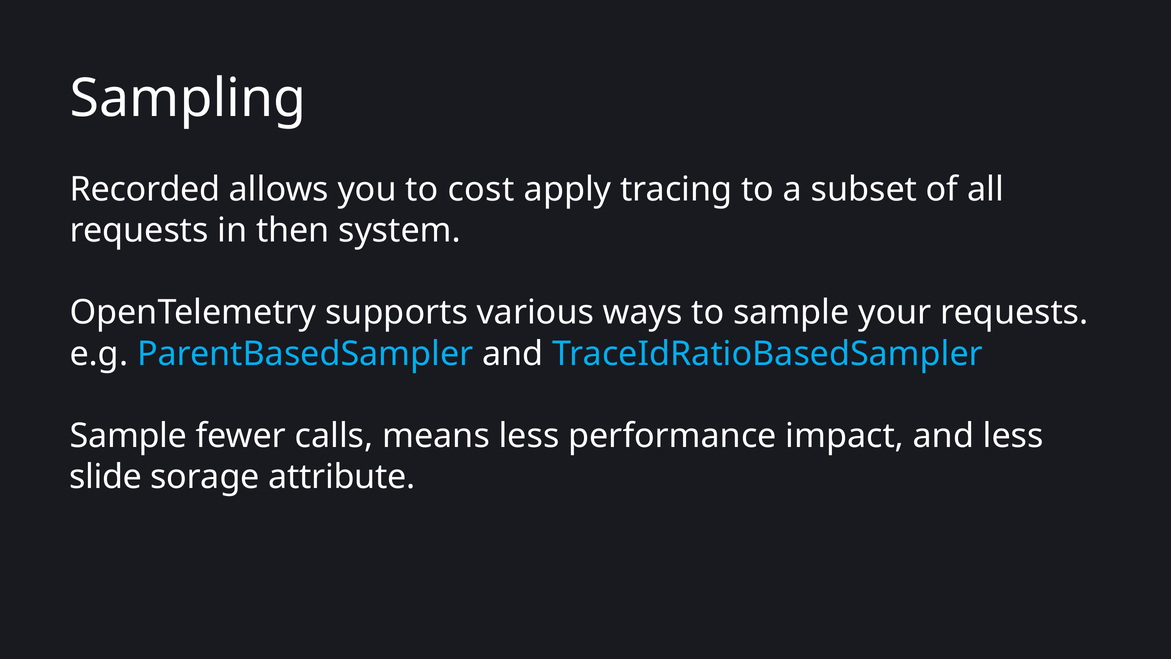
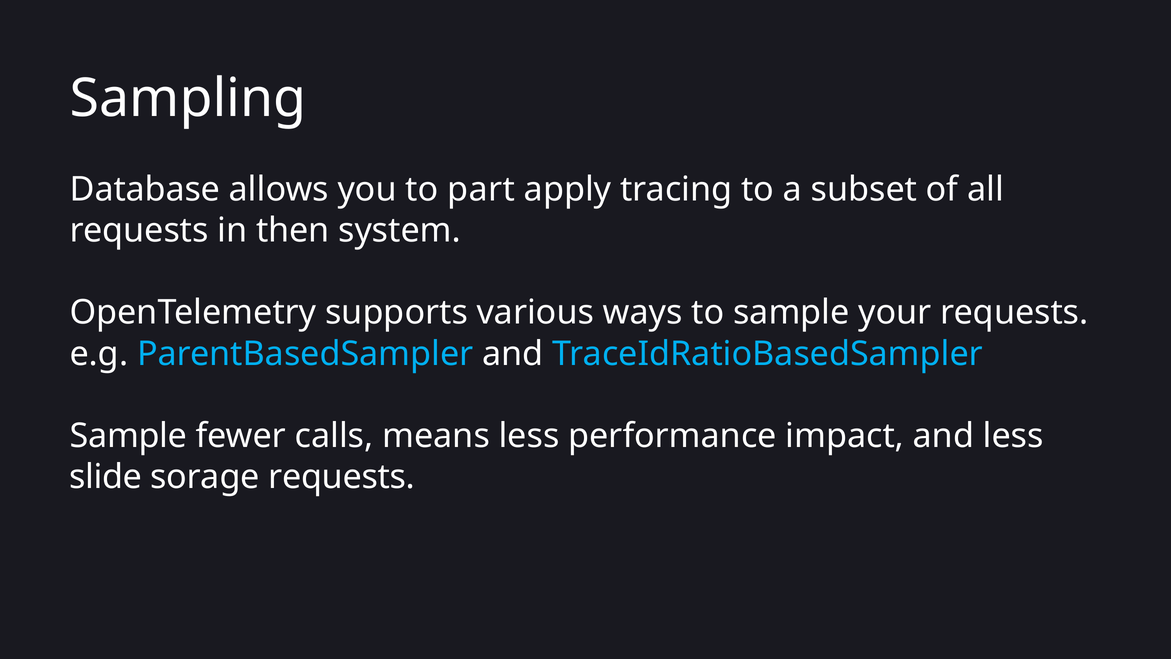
Recorded: Recorded -> Database
cost: cost -> part
sorage attribute: attribute -> requests
